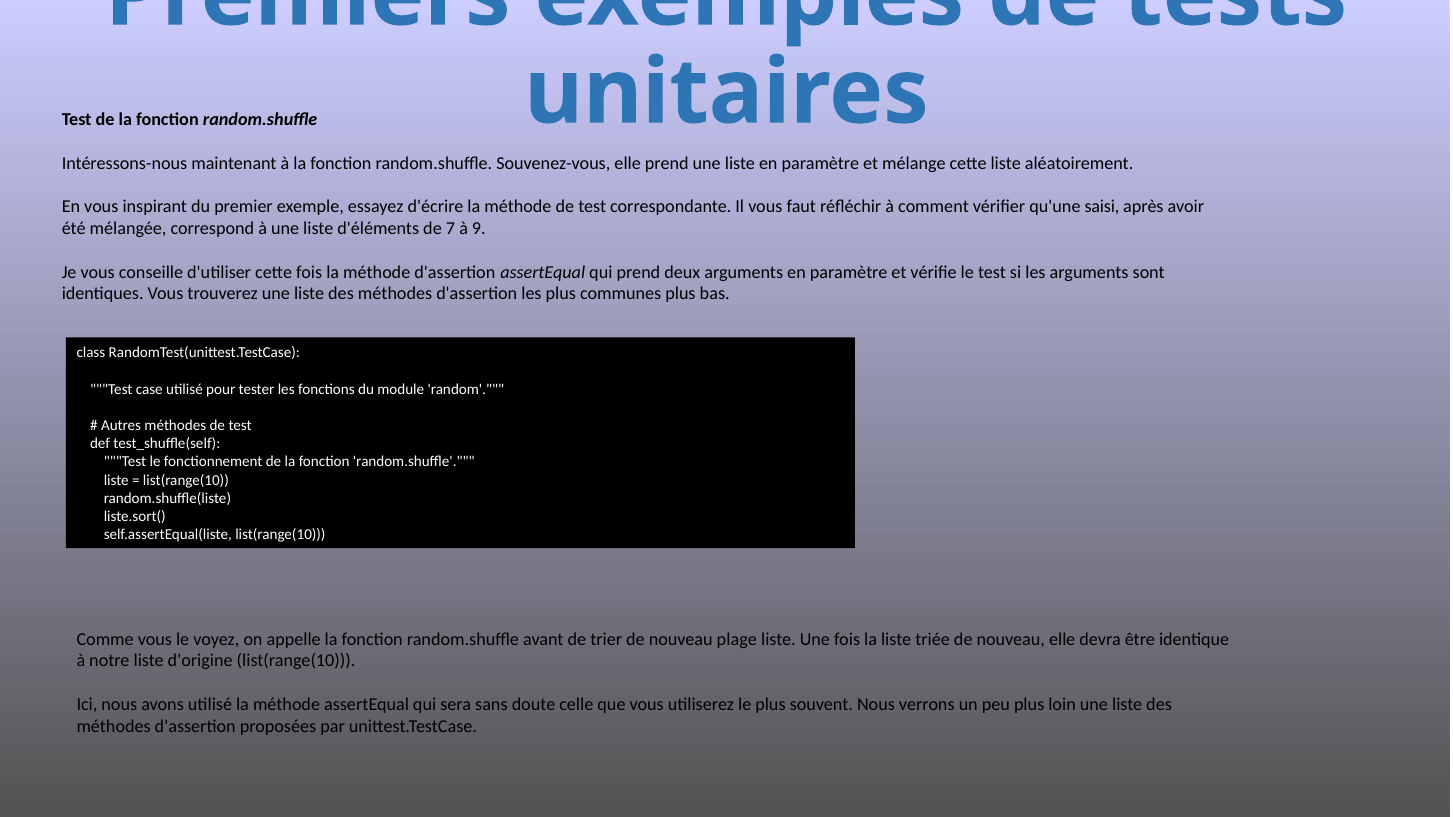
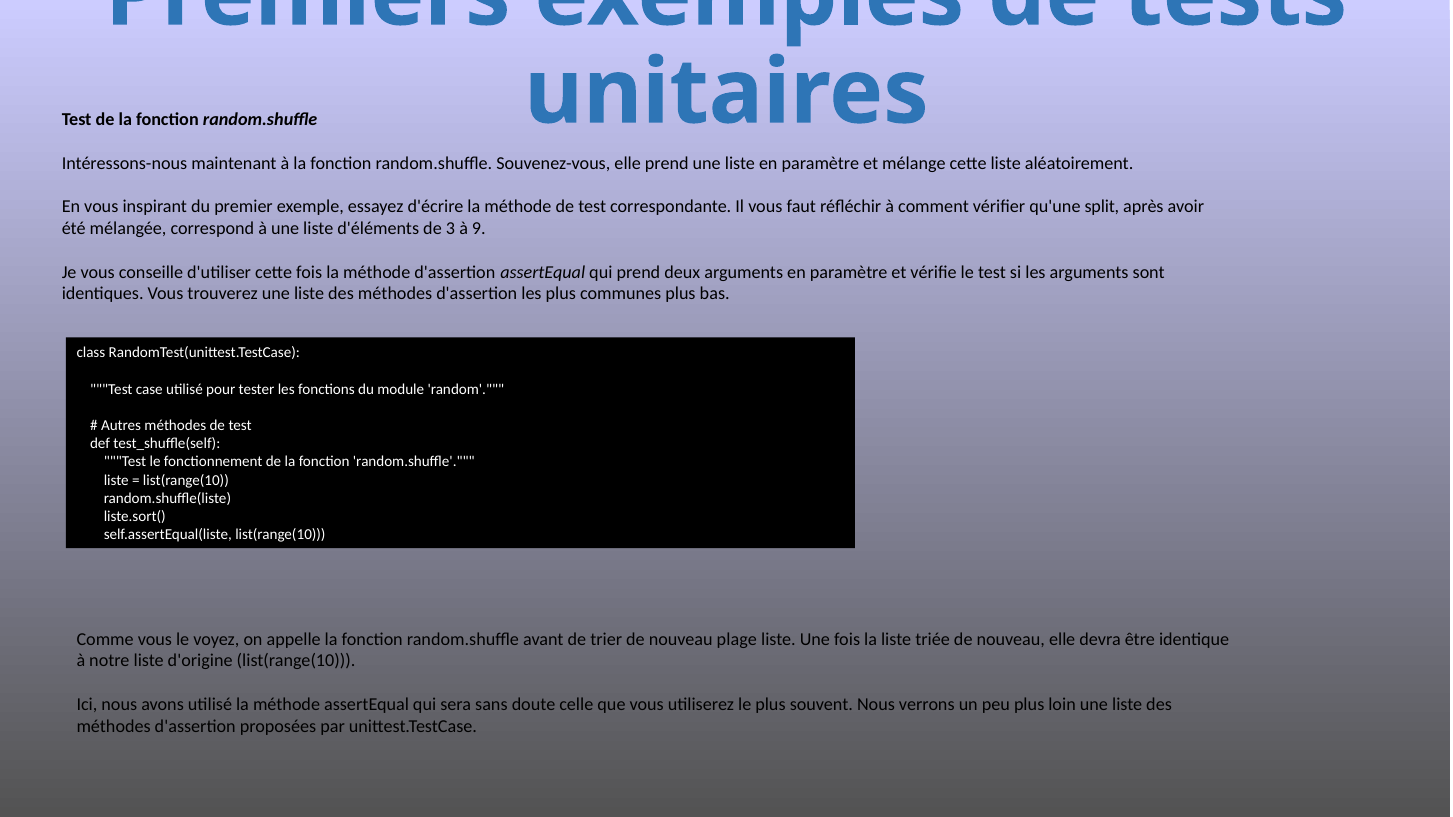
saisi: saisi -> split
7: 7 -> 3
